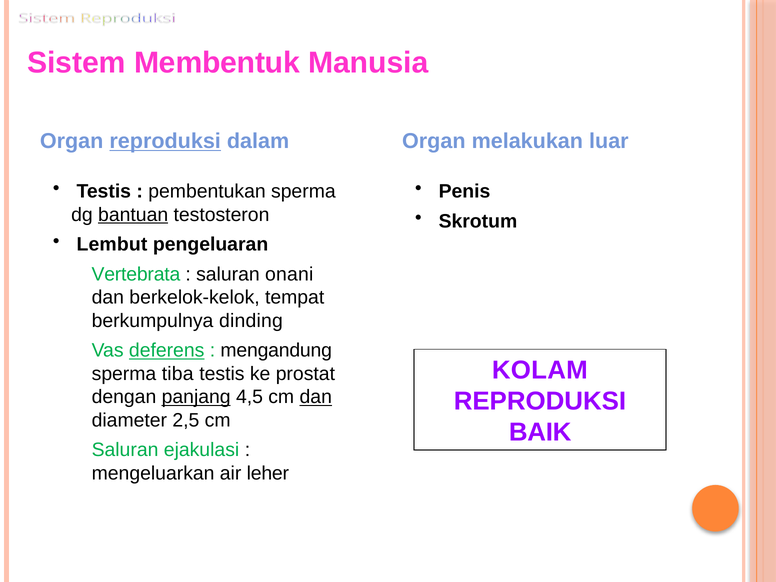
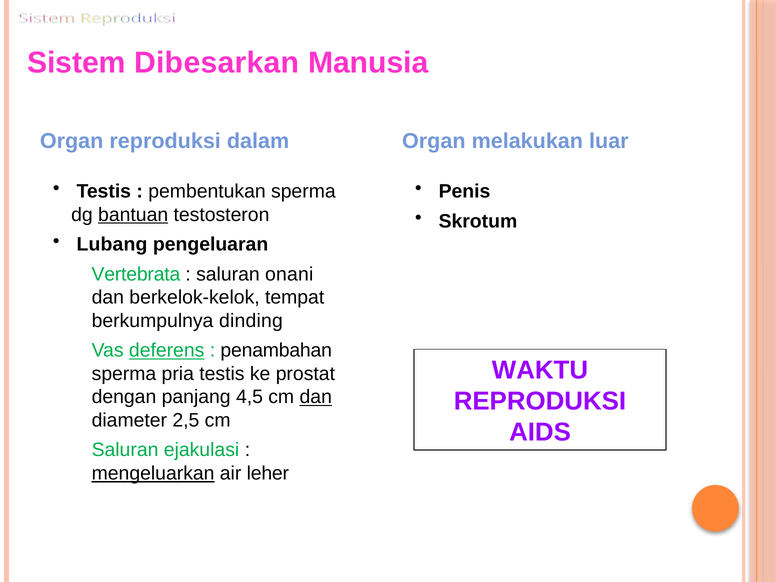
Membentuk: Membentuk -> Dibesarkan
reproduksi at (165, 141) underline: present -> none
Lembut: Lembut -> Lubang
mengandung: mengandung -> penambahan
KOLAM: KOLAM -> WAKTU
tiba: tiba -> pria
panjang underline: present -> none
BAIK: BAIK -> AIDS
mengeluarkan underline: none -> present
